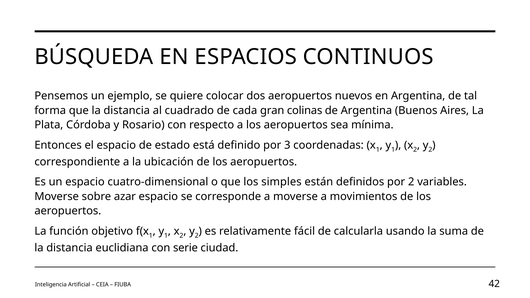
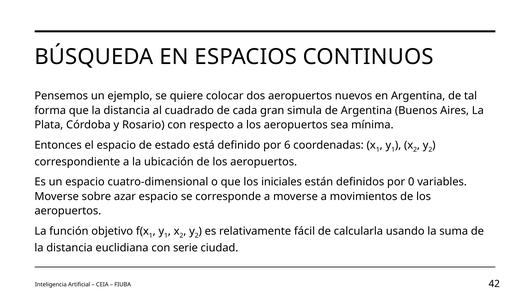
colinas: colinas -> simula
3: 3 -> 6
simples: simples -> iniciales
por 2: 2 -> 0
